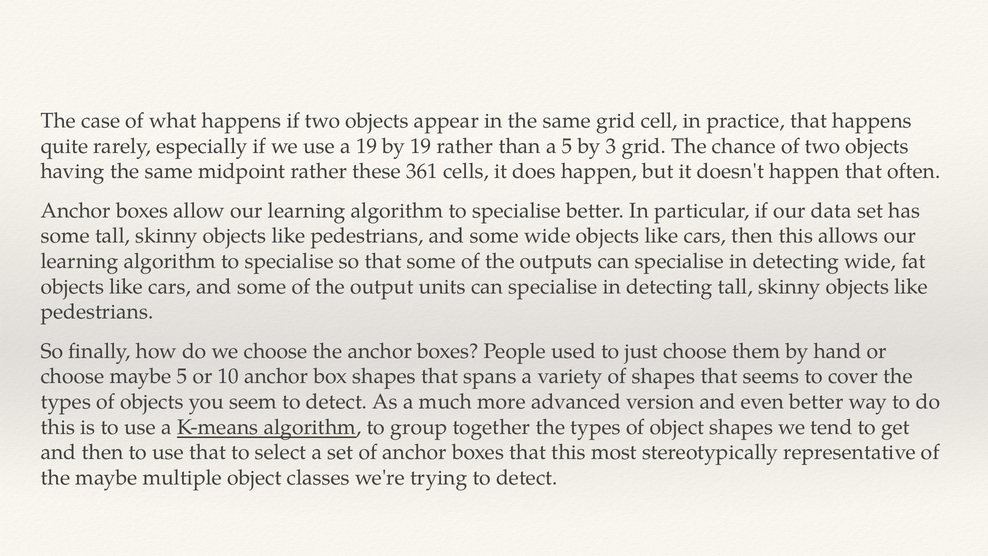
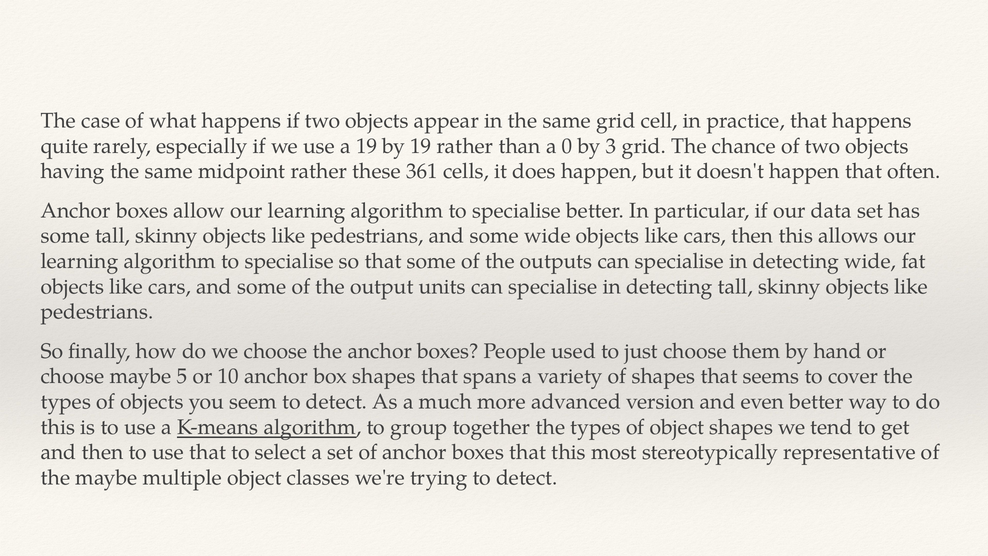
a 5: 5 -> 0
